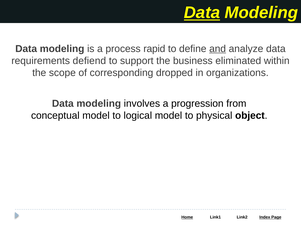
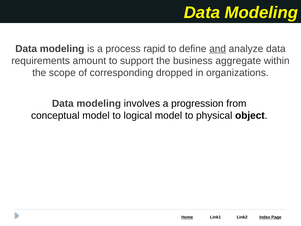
Data at (202, 13) underline: present -> none
defiend: defiend -> amount
eliminated: eliminated -> aggregate
